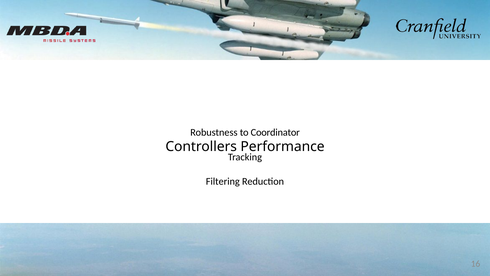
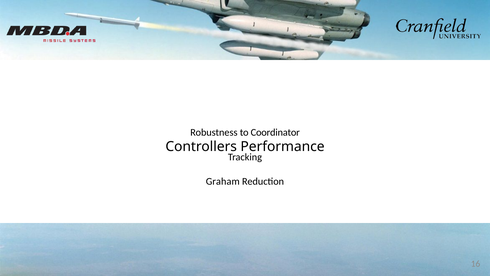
Filtering: Filtering -> Graham
